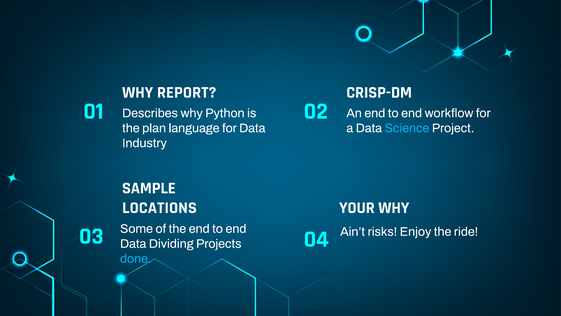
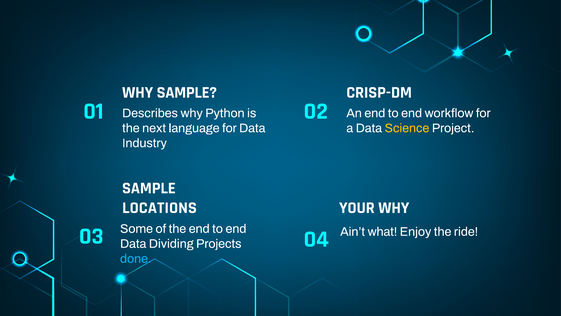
WHY REPORT: REPORT -> SAMPLE
plan: plan -> next
Science colour: light blue -> yellow
risks: risks -> what
